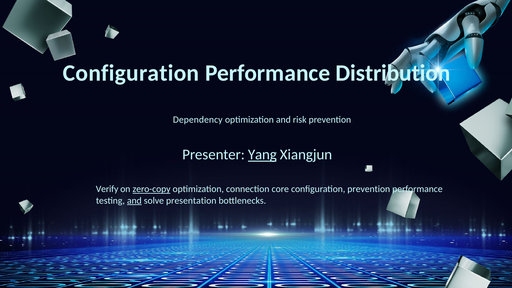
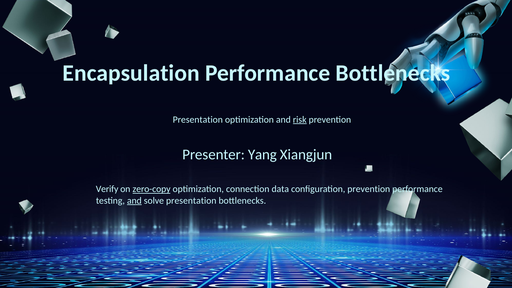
Configuration at (131, 73): Configuration -> Encapsulation
Performance Distribution: Distribution -> Bottlenecks
Dependency at (198, 119): Dependency -> Presentation
risk underline: none -> present
Yang underline: present -> none
core: core -> data
